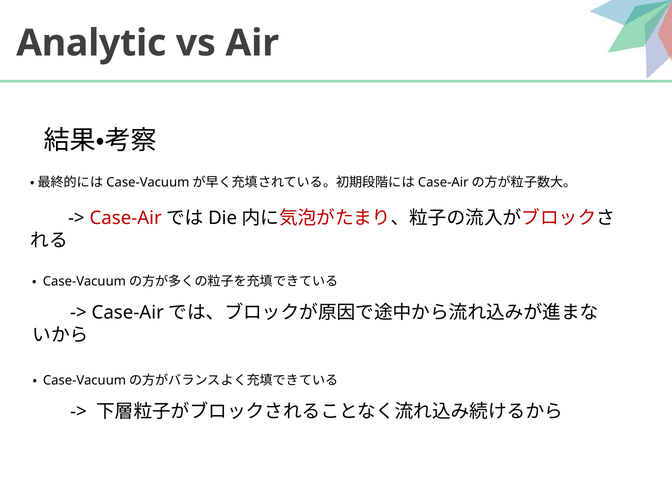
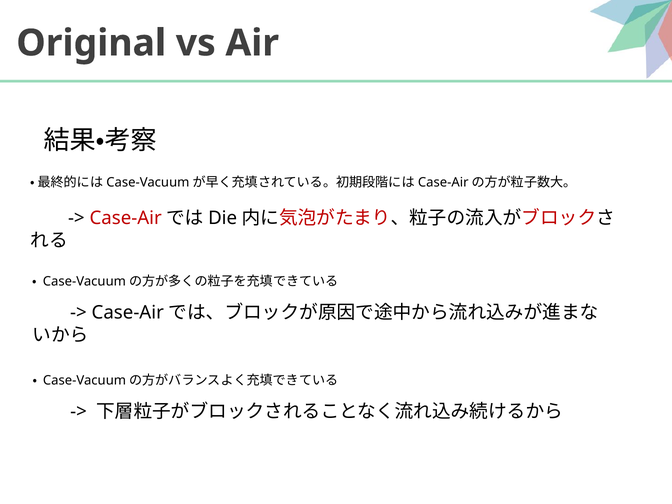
Analytic: Analytic -> Original
